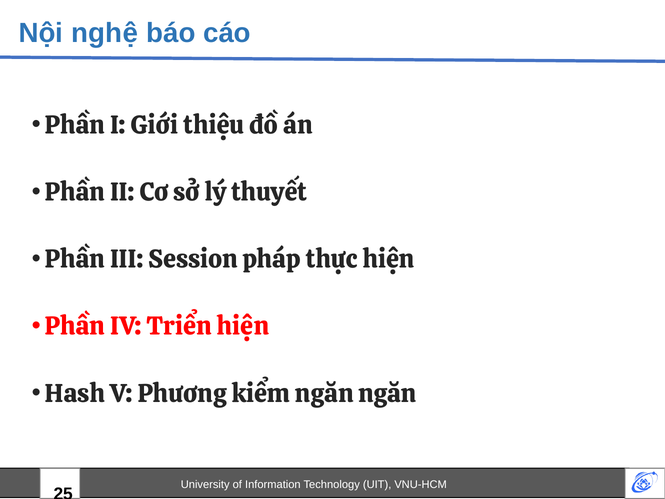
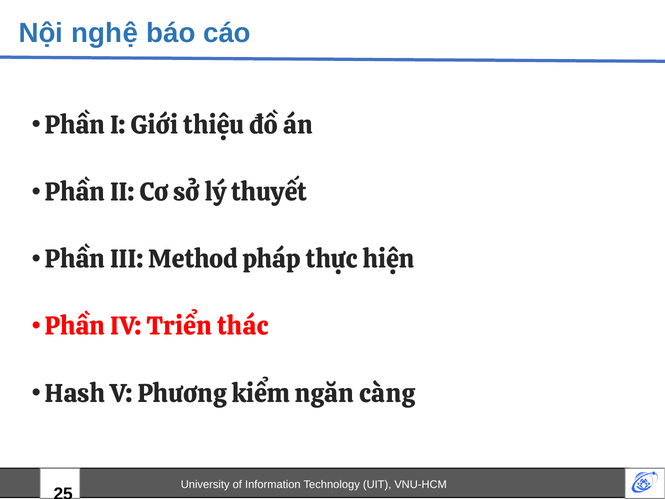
Session: Session -> Method
Triển hiện: hiện -> thác
ngăn ngăn: ngăn -> càng
